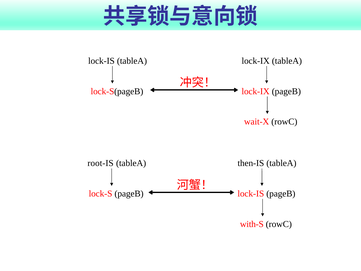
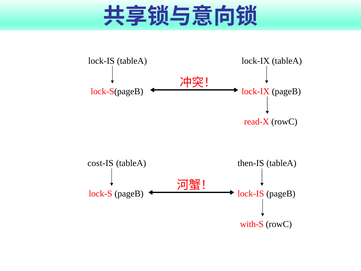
wait-X: wait-X -> read-X
root-IS: root-IS -> cost-IS
